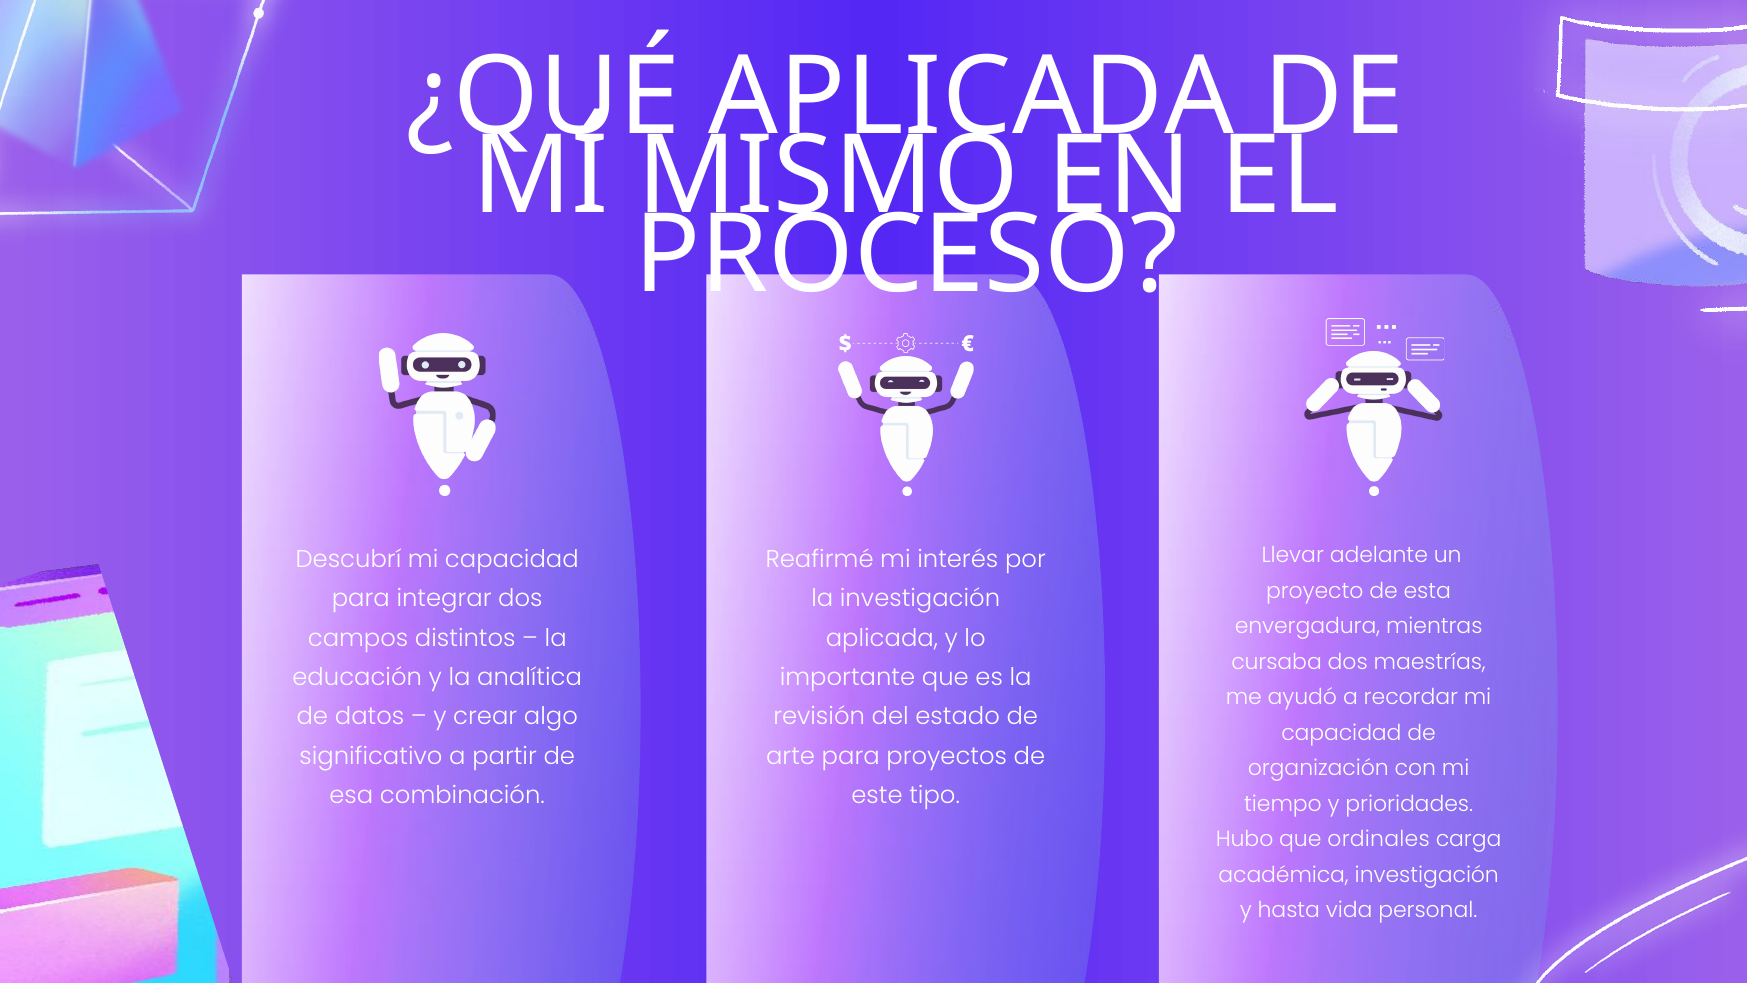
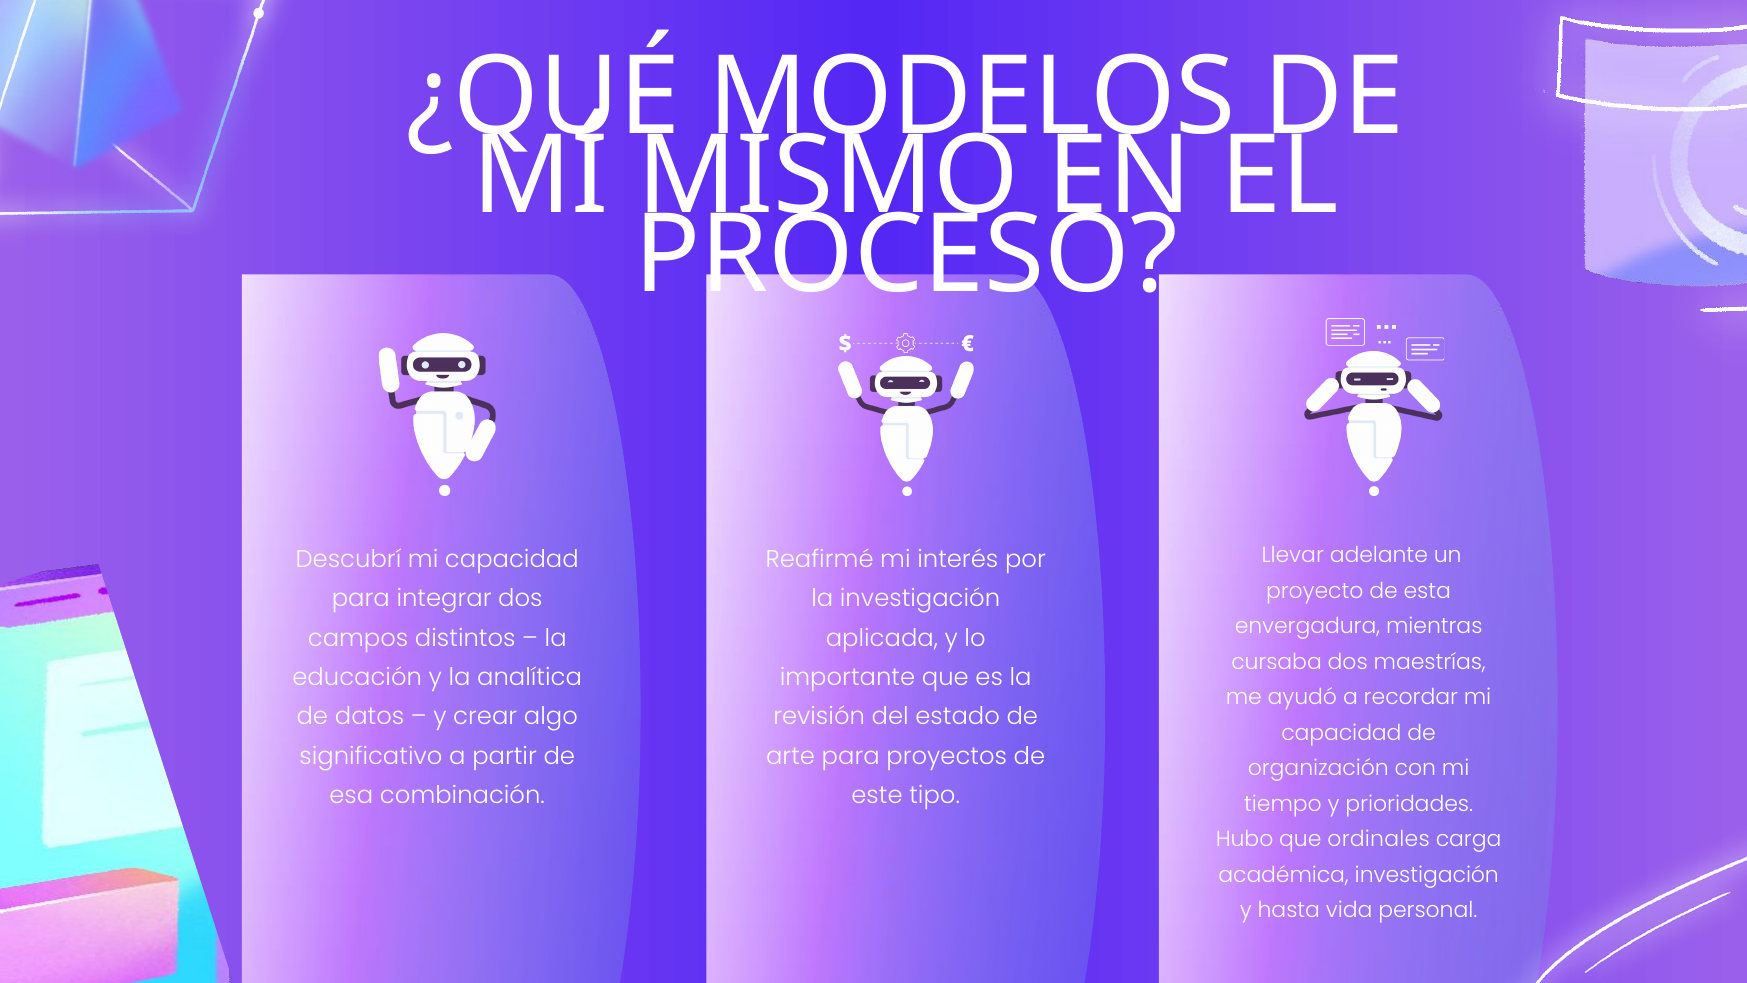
¿QUÉ APLICADA: APLICADA -> MODELOS
